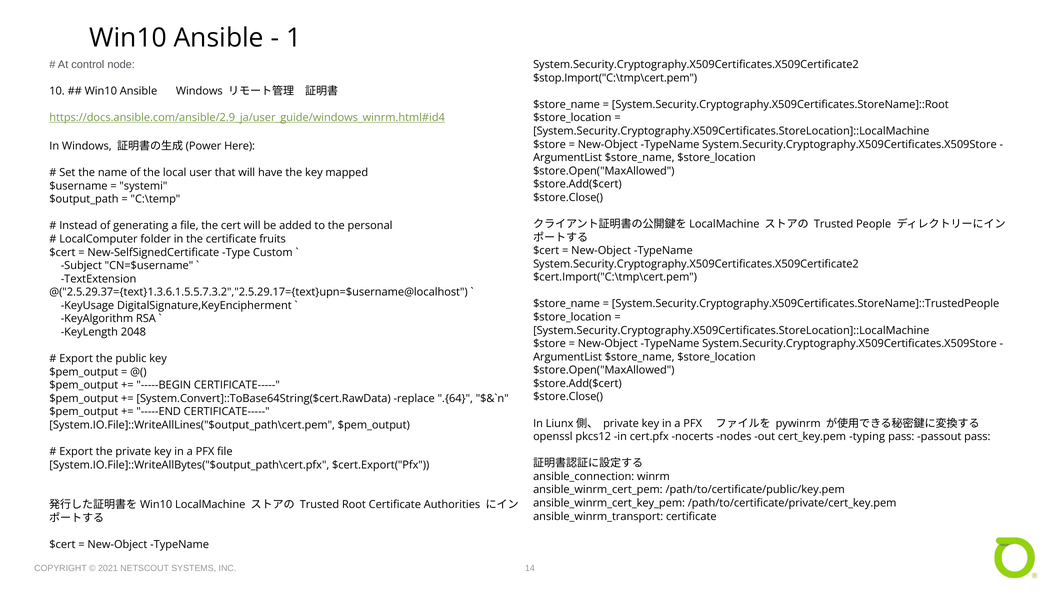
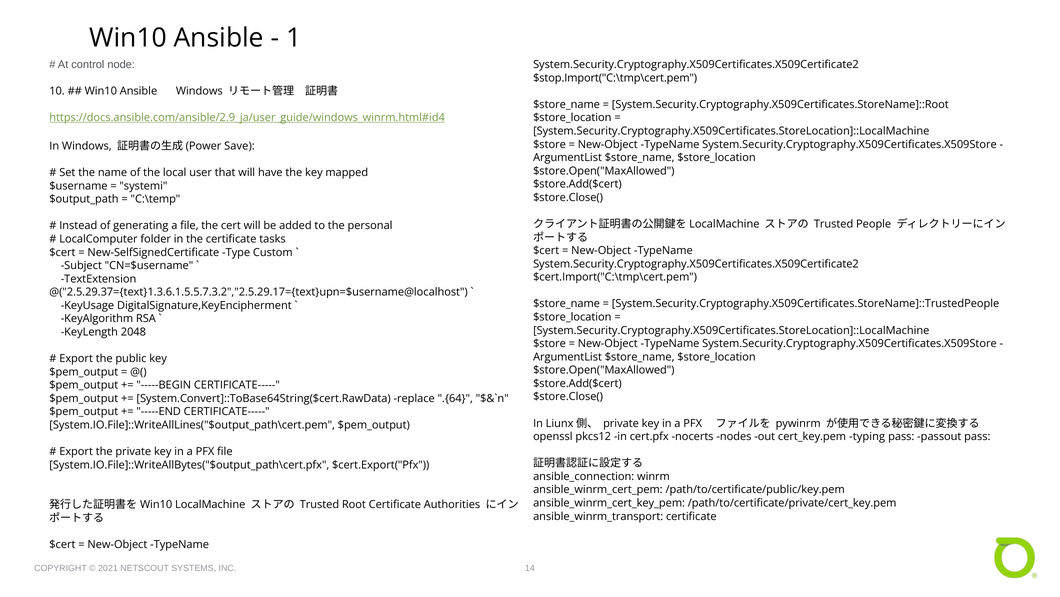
Here: Here -> Save
fruits: fruits -> tasks
